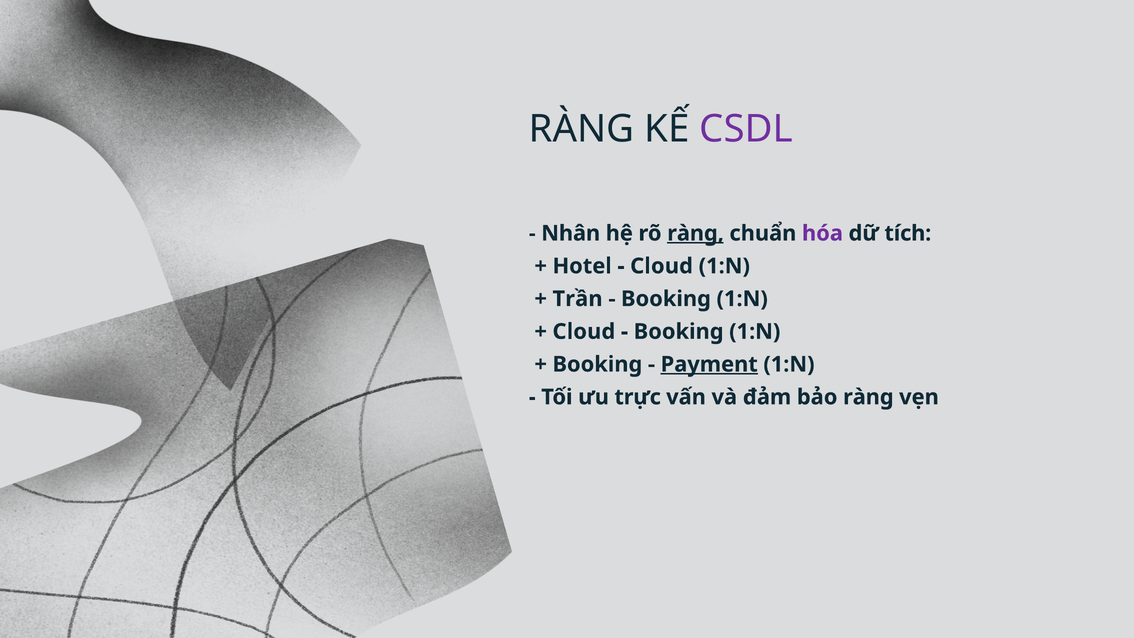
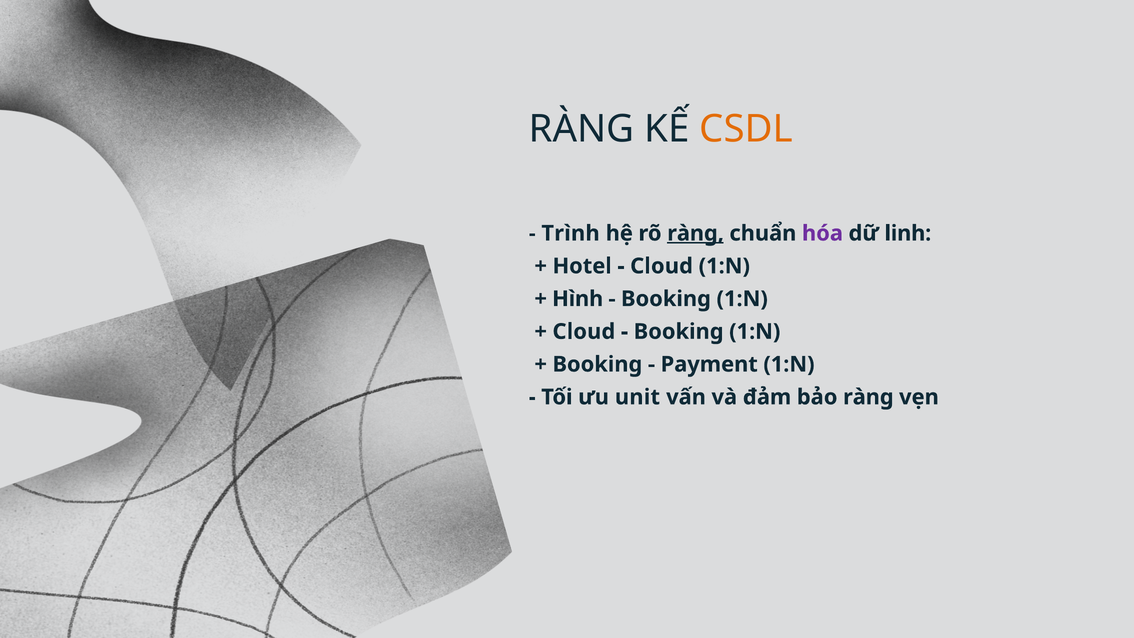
CSDL colour: purple -> orange
Nhân: Nhân -> Trình
tích: tích -> linh
Trần: Trần -> Hình
Payment underline: present -> none
trực: trực -> unit
